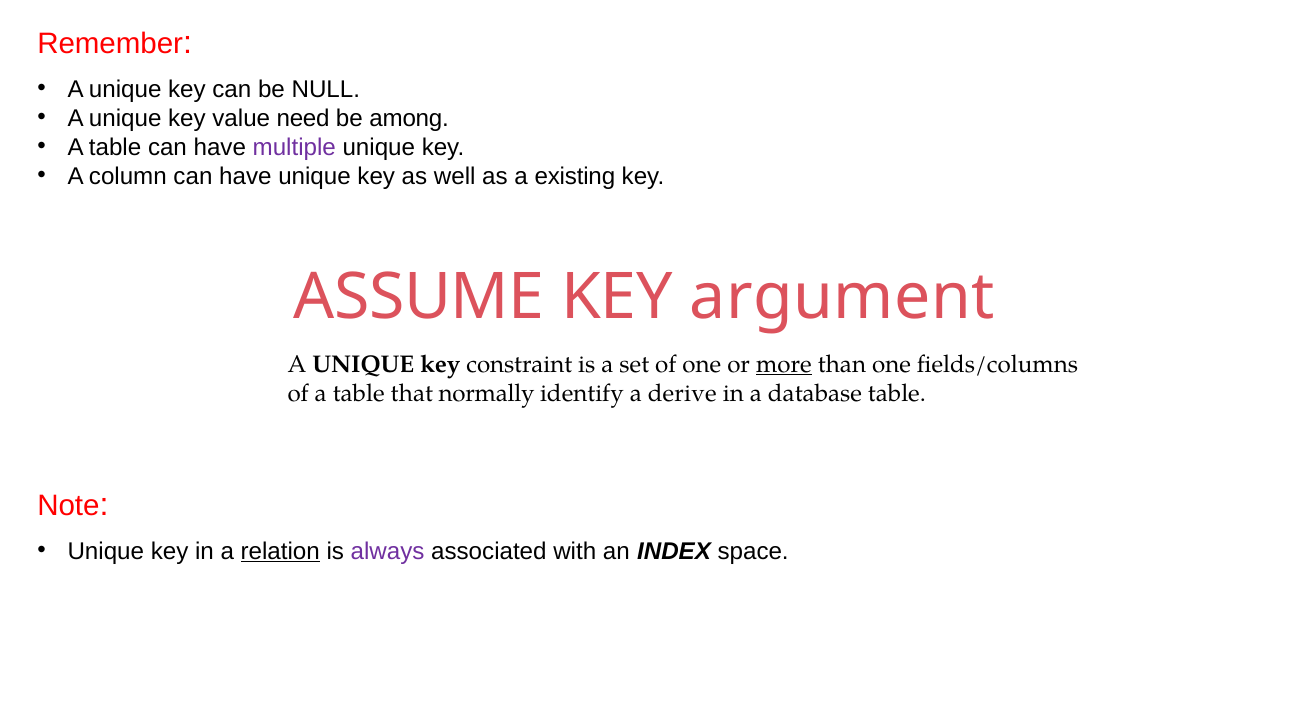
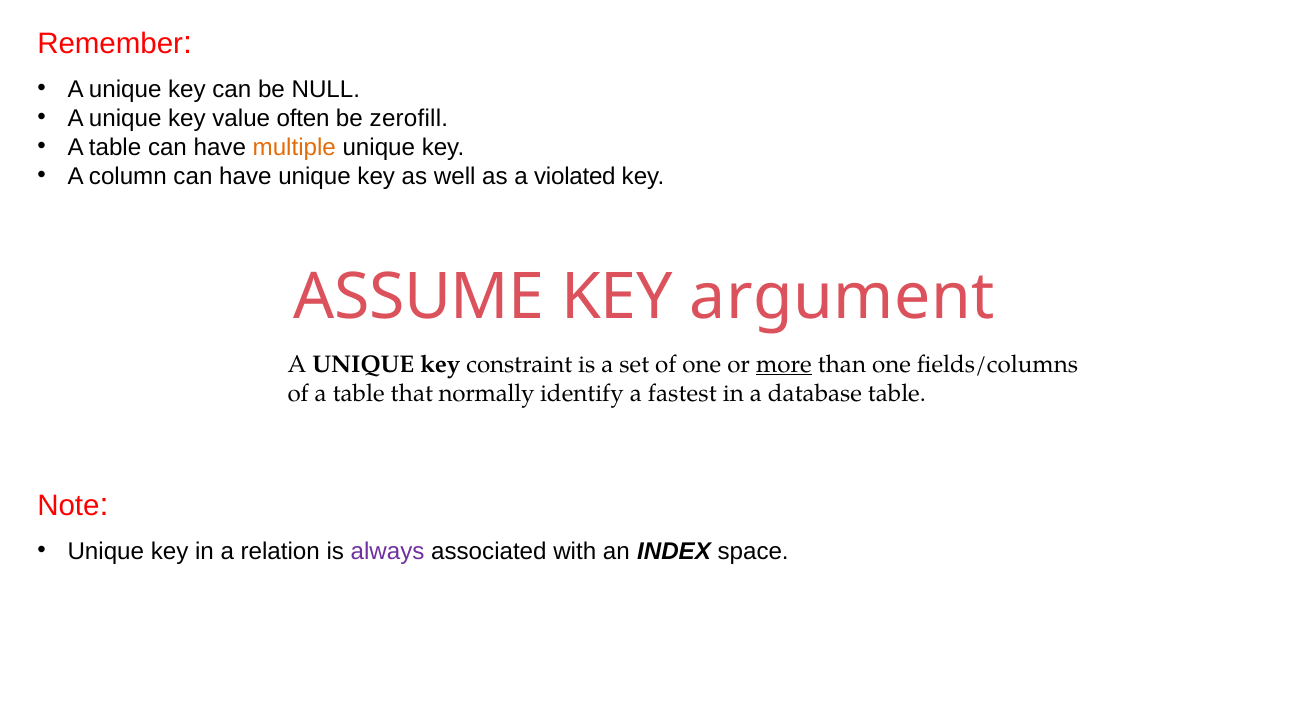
need: need -> often
among: among -> zerofill
multiple colour: purple -> orange
existing: existing -> violated
derive: derive -> fastest
relation underline: present -> none
